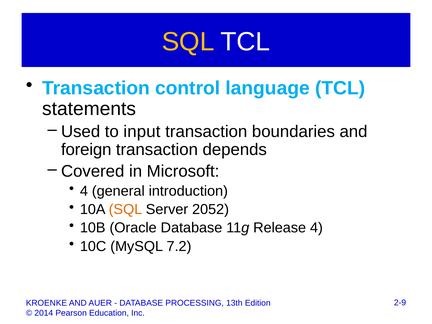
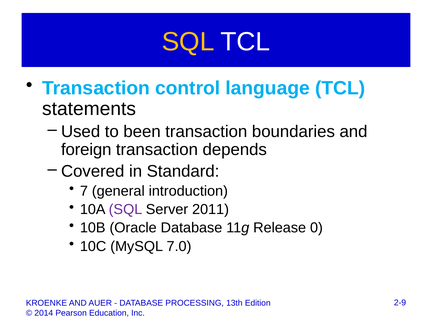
input: input -> been
Microsoft: Microsoft -> Standard
4 at (84, 191): 4 -> 7
SQL at (125, 209) colour: orange -> purple
2052: 2052 -> 2011
Release 4: 4 -> 0
7.2: 7.2 -> 7.0
